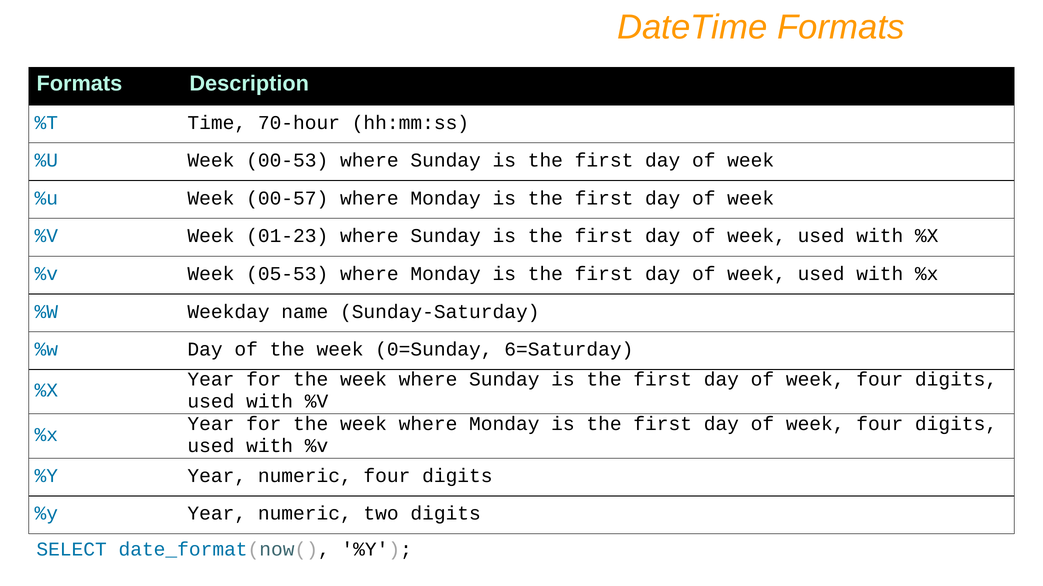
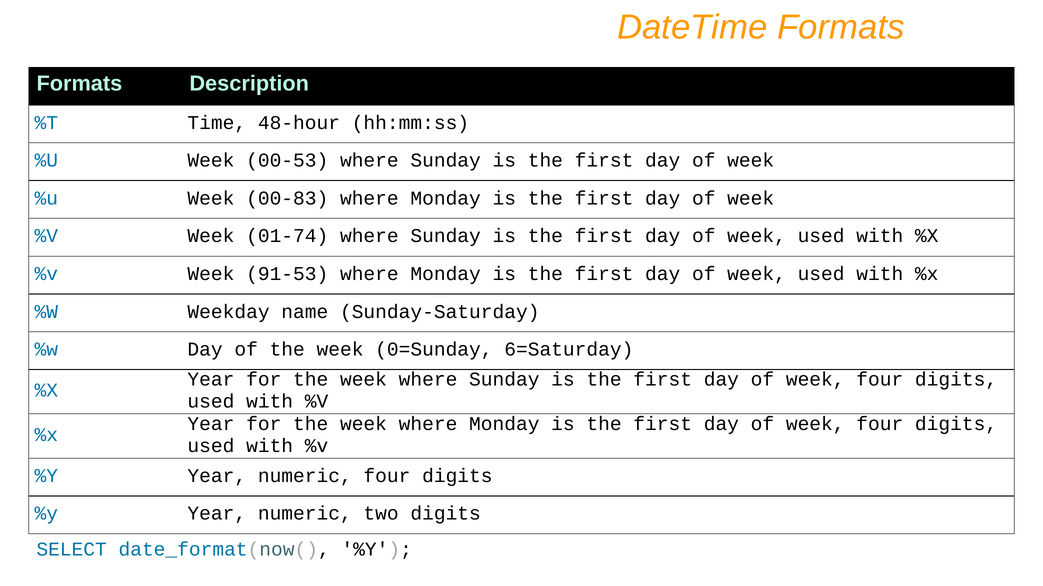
70-hour: 70-hour -> 48-hour
00-57: 00-57 -> 00-83
01-23: 01-23 -> 01-74
05-53: 05-53 -> 91-53
